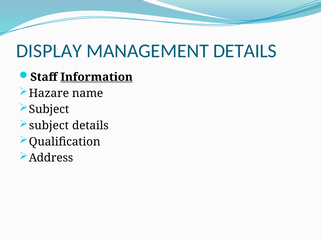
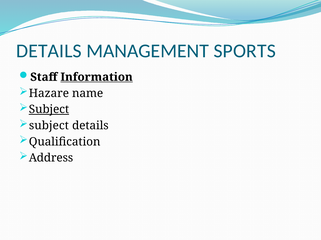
DISPLAY at (49, 51): DISPLAY -> DETAILS
MANAGEMENT DETAILS: DETAILS -> SPORTS
Subject at (49, 110) underline: none -> present
